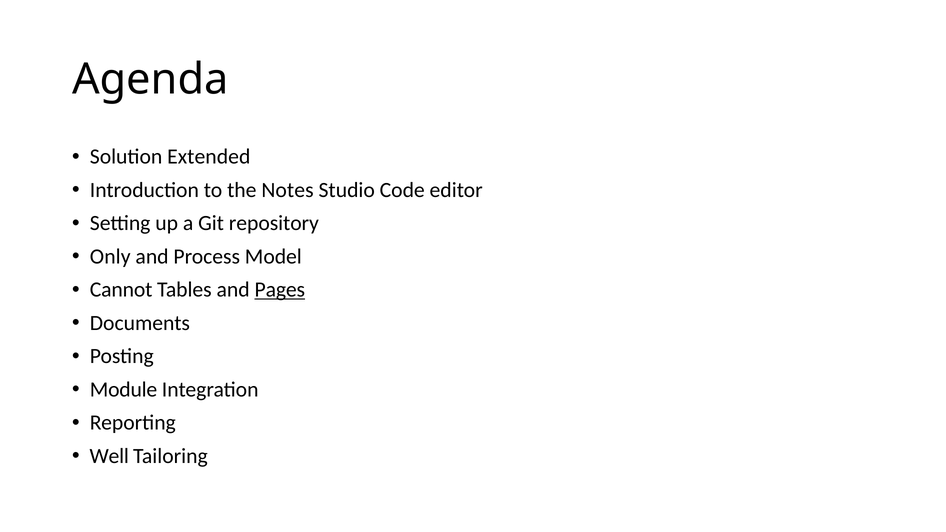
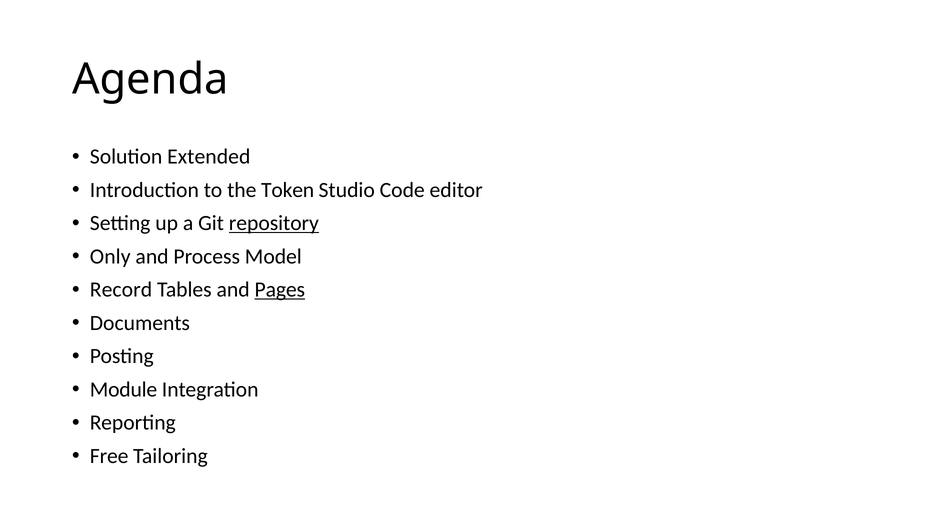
Notes: Notes -> Token
repository underline: none -> present
Cannot: Cannot -> Record
Well: Well -> Free
